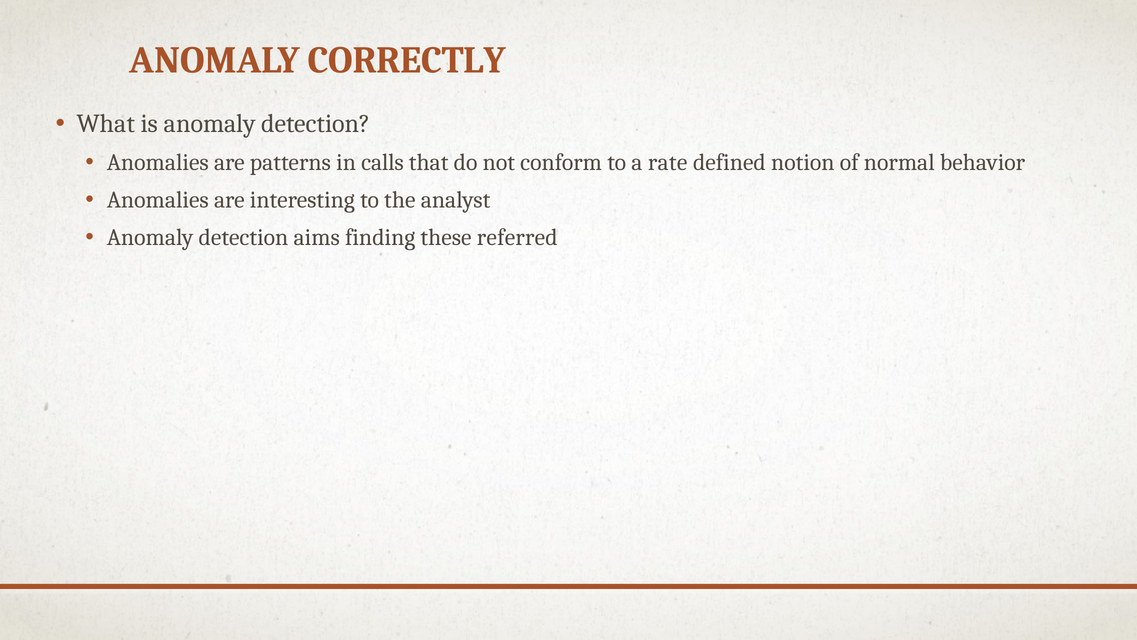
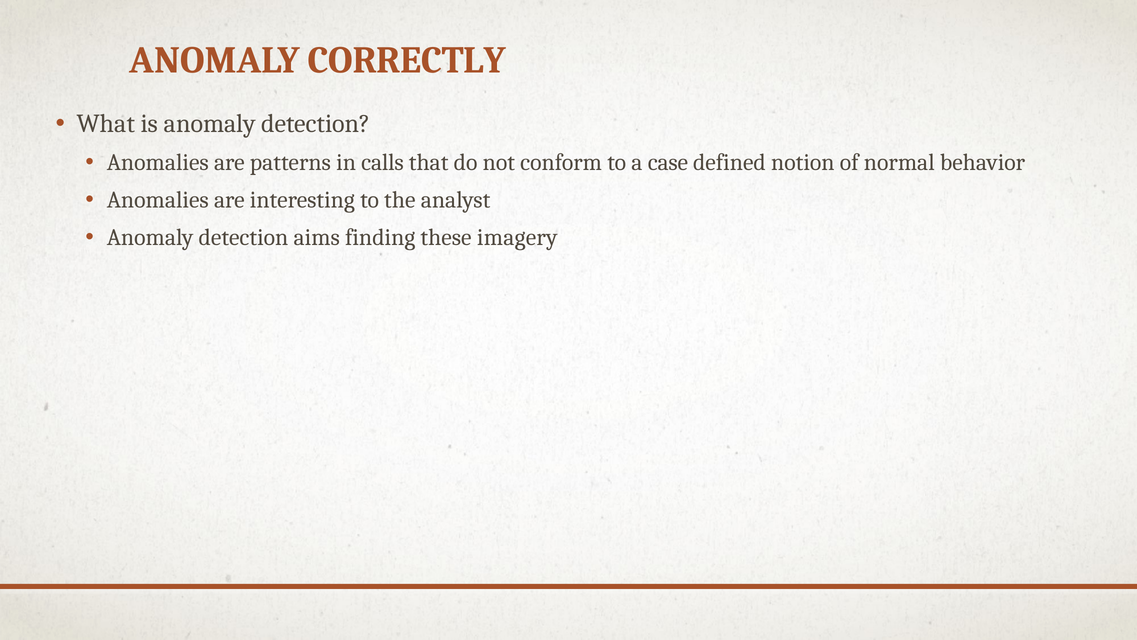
rate: rate -> case
referred: referred -> imagery
